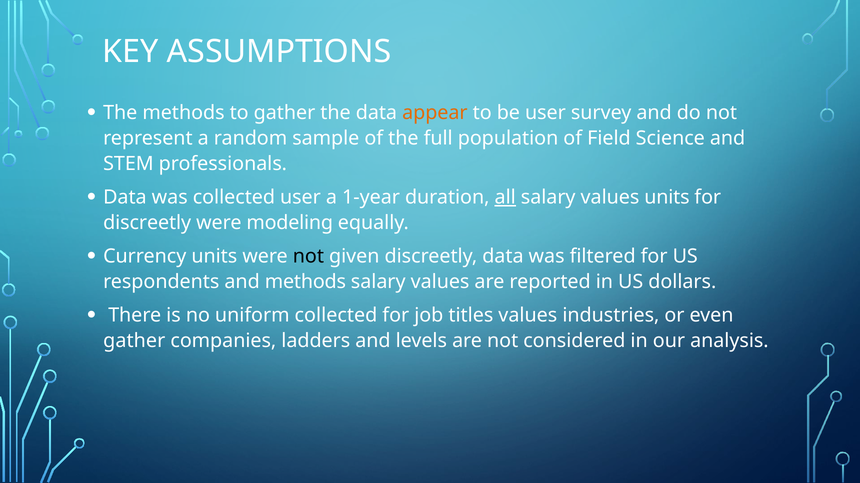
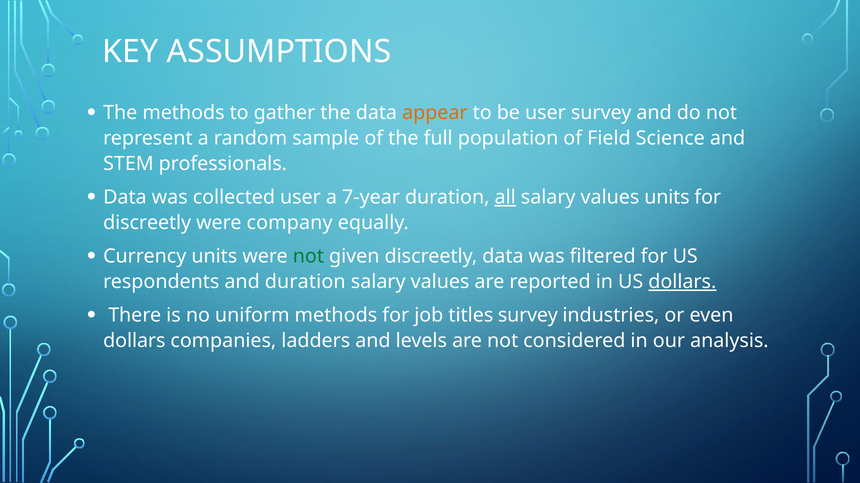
1-year: 1-year -> 7-year
modeling: modeling -> company
not at (308, 257) colour: black -> green
and methods: methods -> duration
dollars at (682, 282) underline: none -> present
uniform collected: collected -> methods
titles values: values -> survey
gather at (134, 341): gather -> dollars
